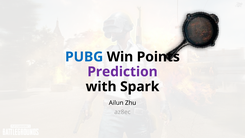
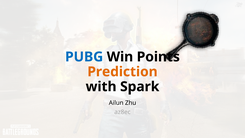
Prediction colour: purple -> orange
